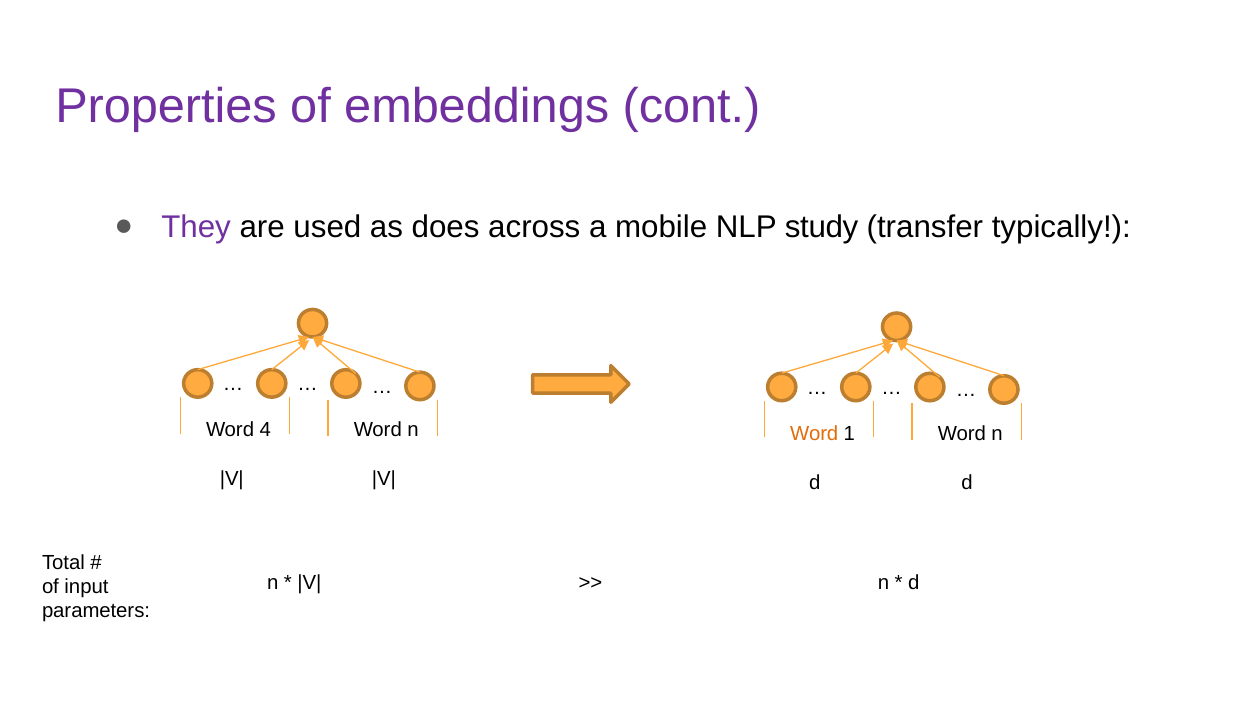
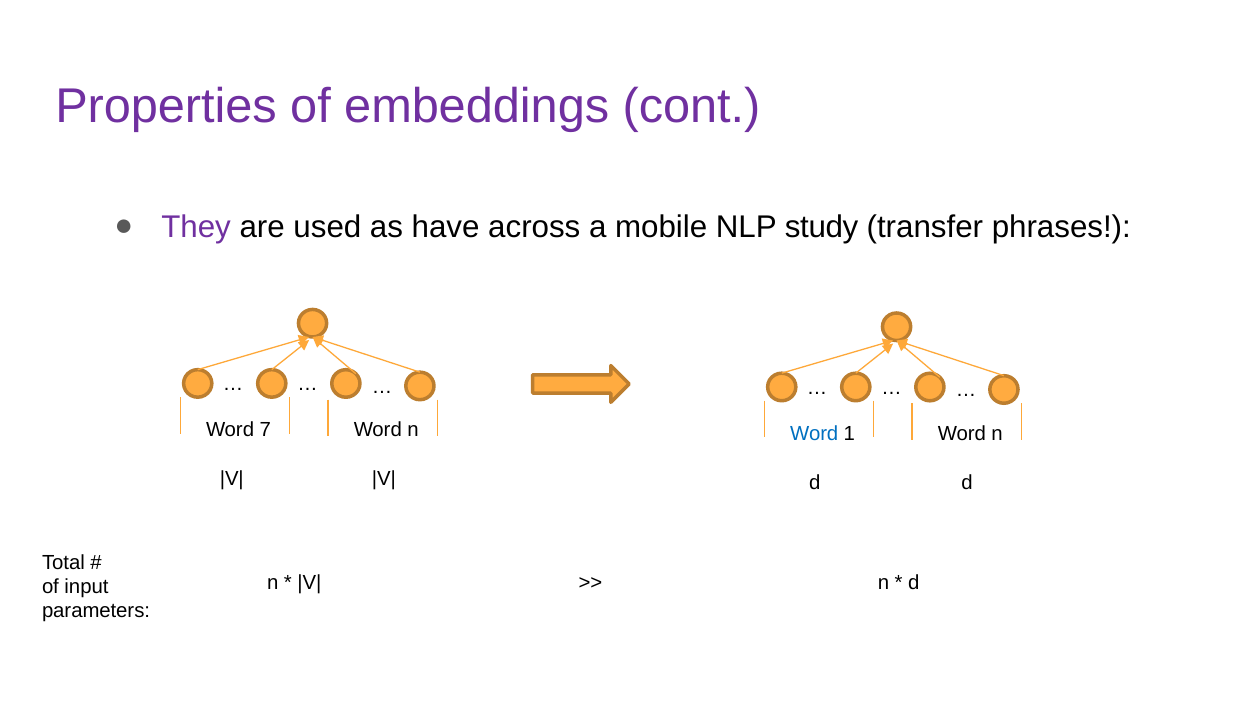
does: does -> have
typically: typically -> phrases
4: 4 -> 7
Word at (814, 434) colour: orange -> blue
